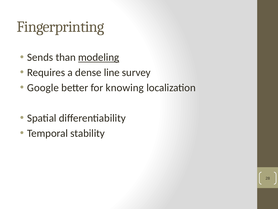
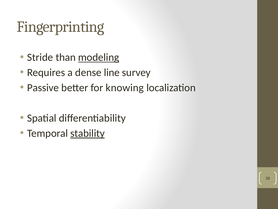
Sends: Sends -> Stride
Google: Google -> Passive
stability underline: none -> present
